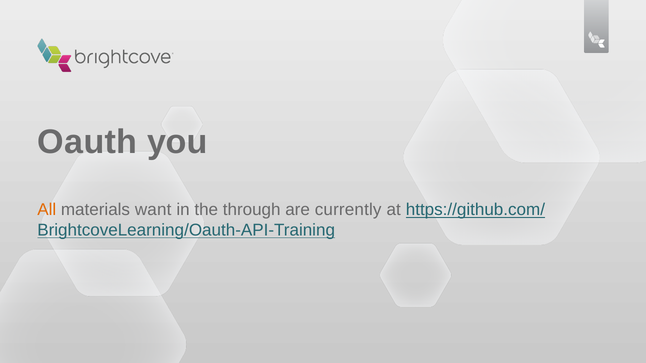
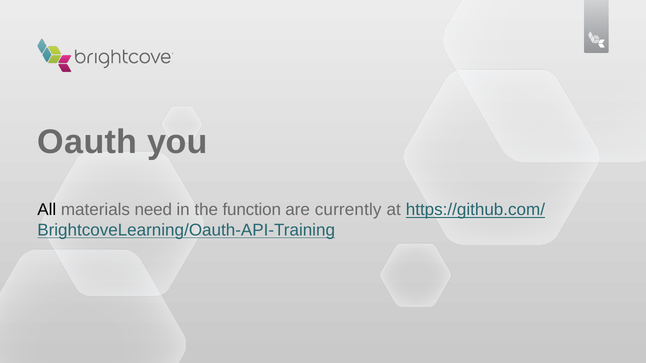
All colour: orange -> black
want: want -> need
through: through -> function
